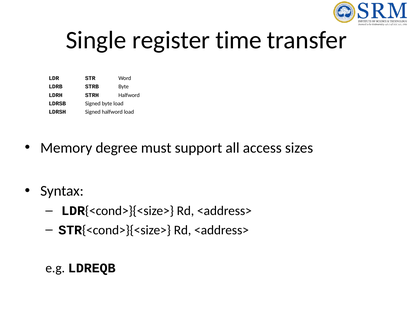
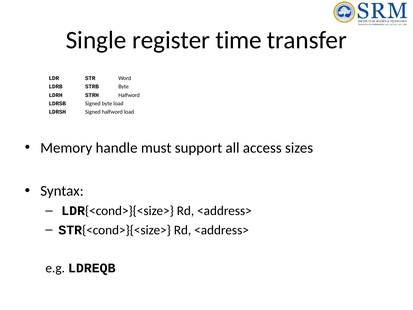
degree: degree -> handle
